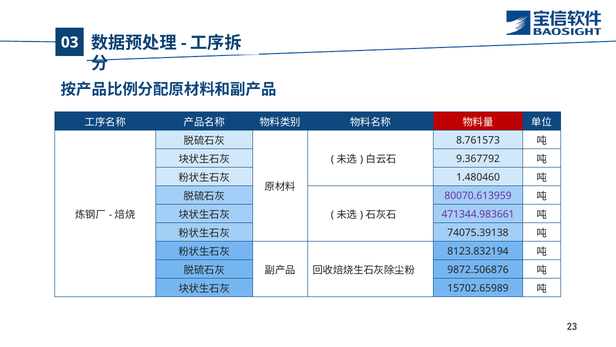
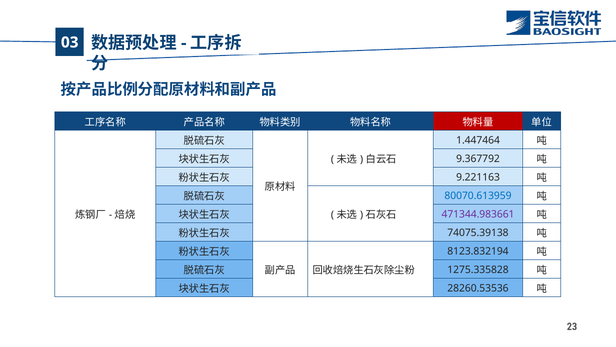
8.761573: 8.761573 -> 1.447464
1.480460: 1.480460 -> 9.221163
80070.613959 colour: purple -> blue
9872.506876: 9872.506876 -> 1275.335828
15702.65989: 15702.65989 -> 28260.53536
